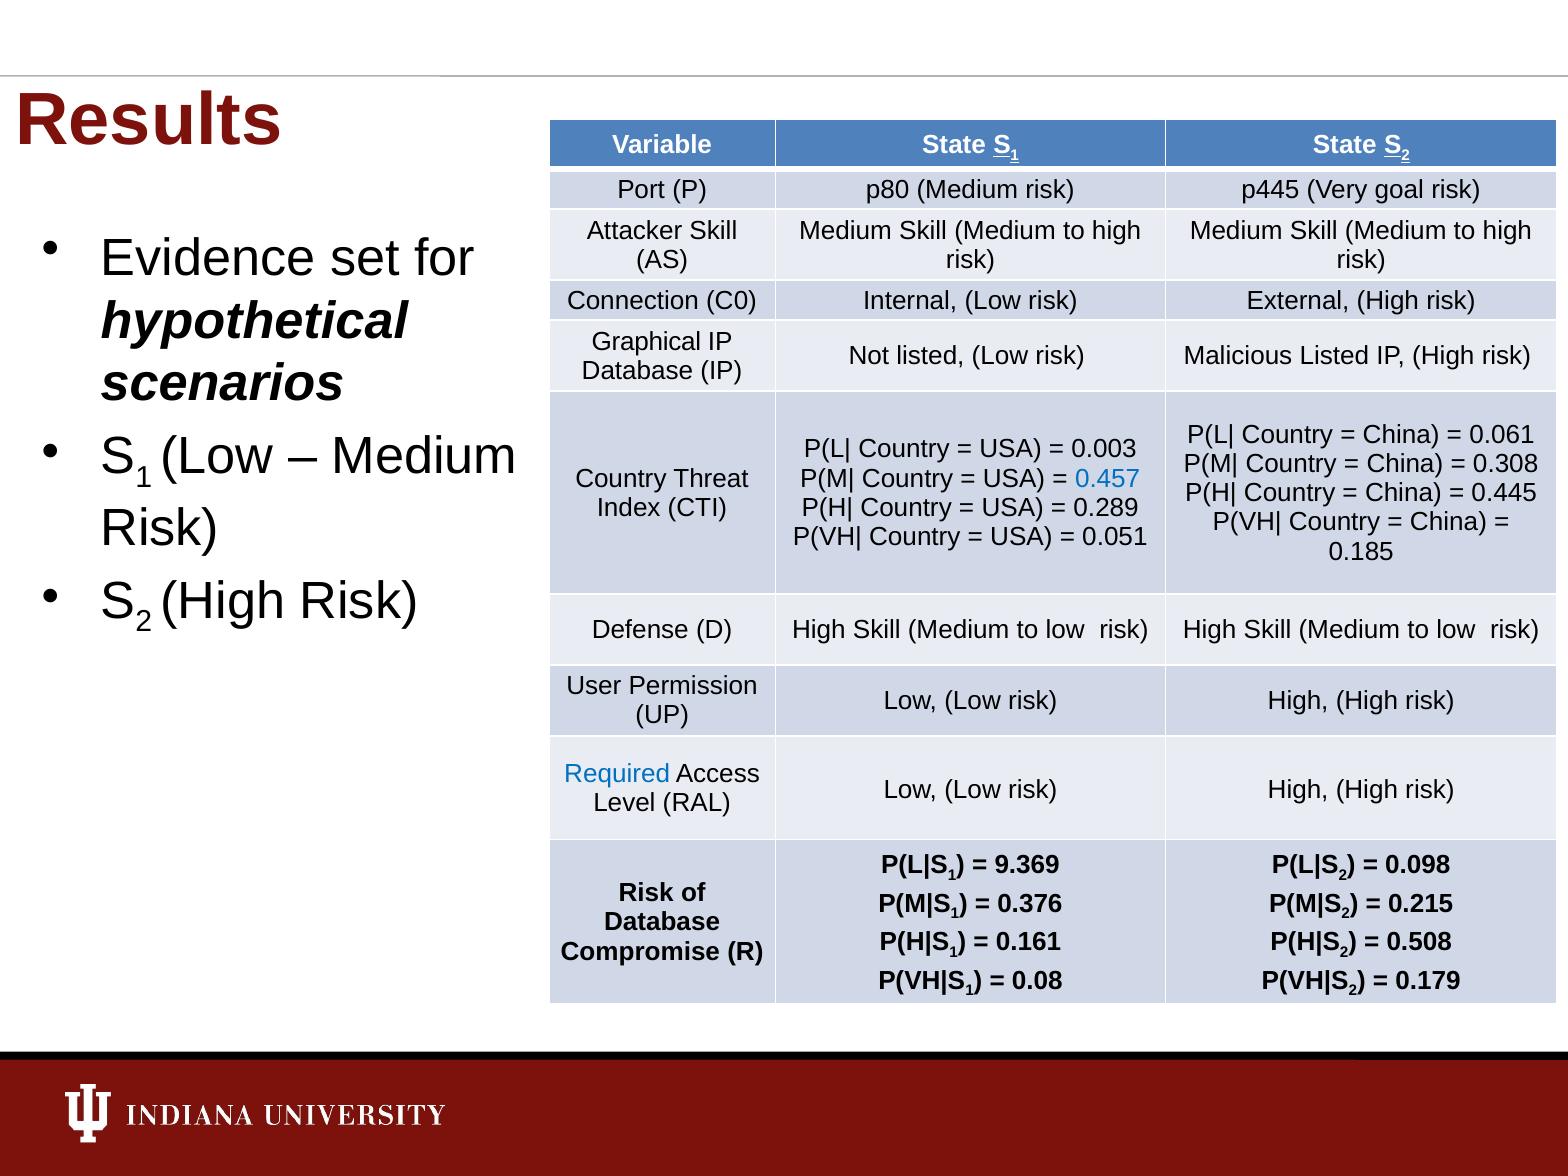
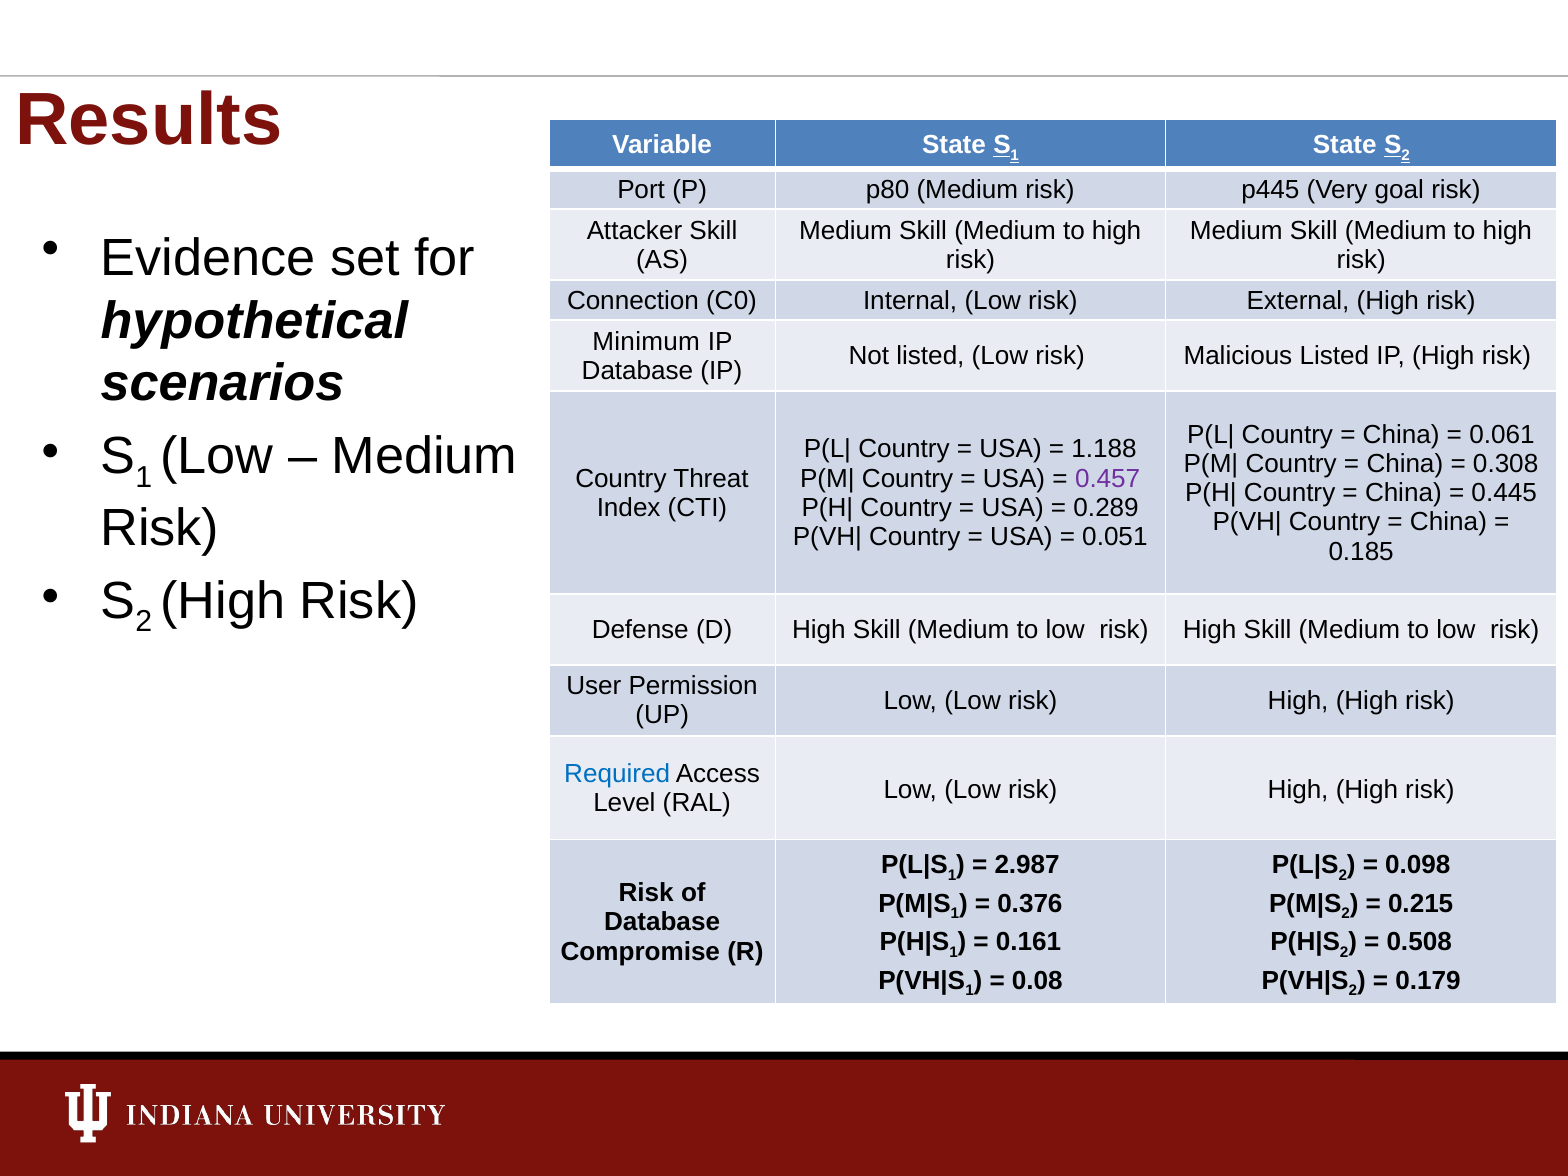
Graphical: Graphical -> Minimum
0.003: 0.003 -> 1.188
0.457 colour: blue -> purple
9.369: 9.369 -> 2.987
